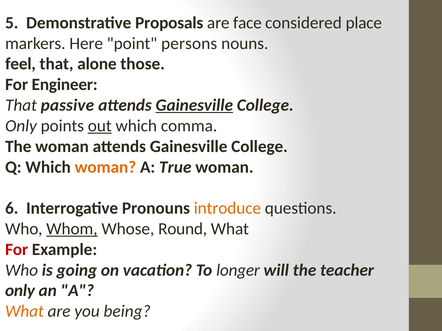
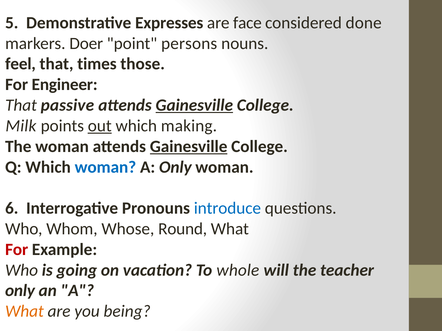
Proposals: Proposals -> Expresses
place: place -> done
Here: Here -> Doer
alone: alone -> times
Only at (21, 126): Only -> Milk
comma: comma -> making
Gainesville at (189, 147) underline: none -> present
woman at (105, 167) colour: orange -> blue
A True: True -> Only
introduce colour: orange -> blue
Whom underline: present -> none
longer: longer -> whole
